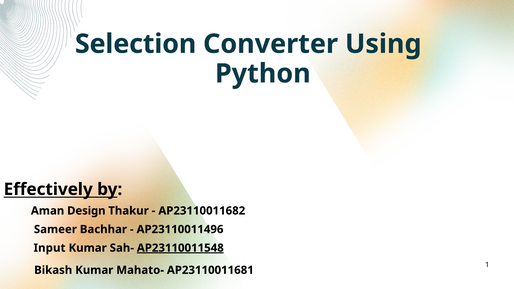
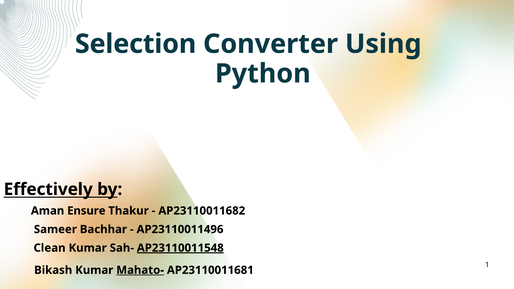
Design: Design -> Ensure
Input: Input -> Clean
Mahato- underline: none -> present
